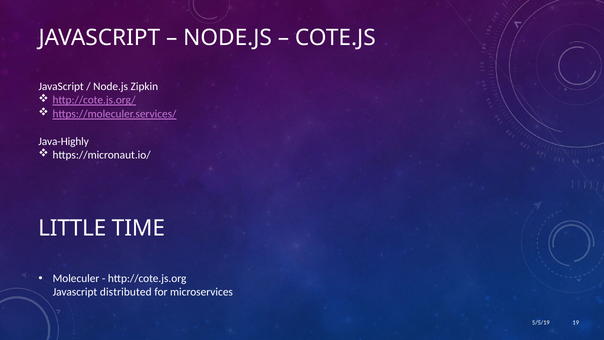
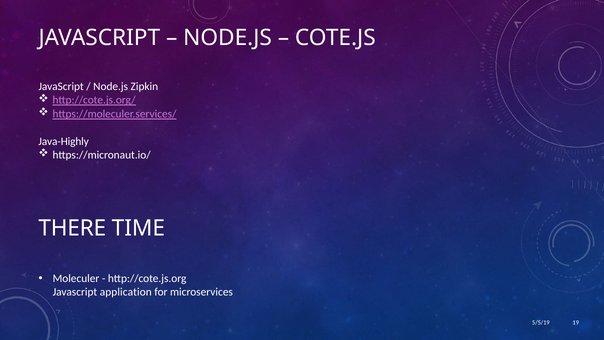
LITTLE: LITTLE -> THERE
distributed: distributed -> application
